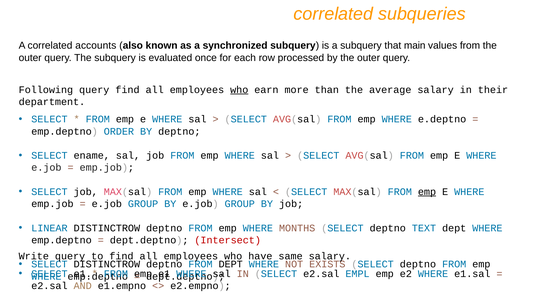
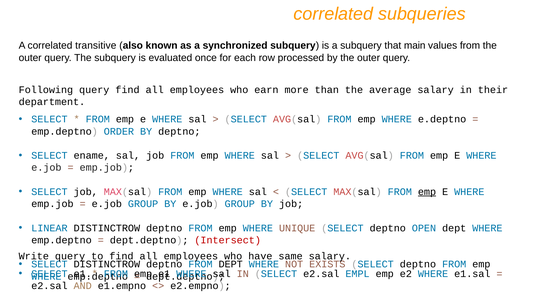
accounts: accounts -> transitive
who at (239, 90) underline: present -> none
MONTHS: MONTHS -> UNIQUE
TEXT: TEXT -> OPEN
